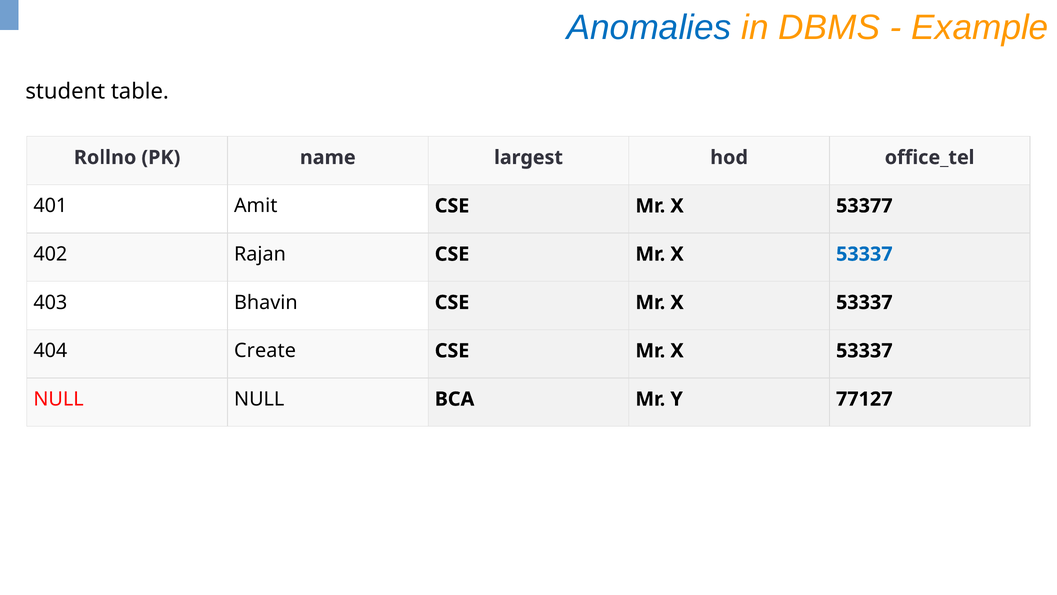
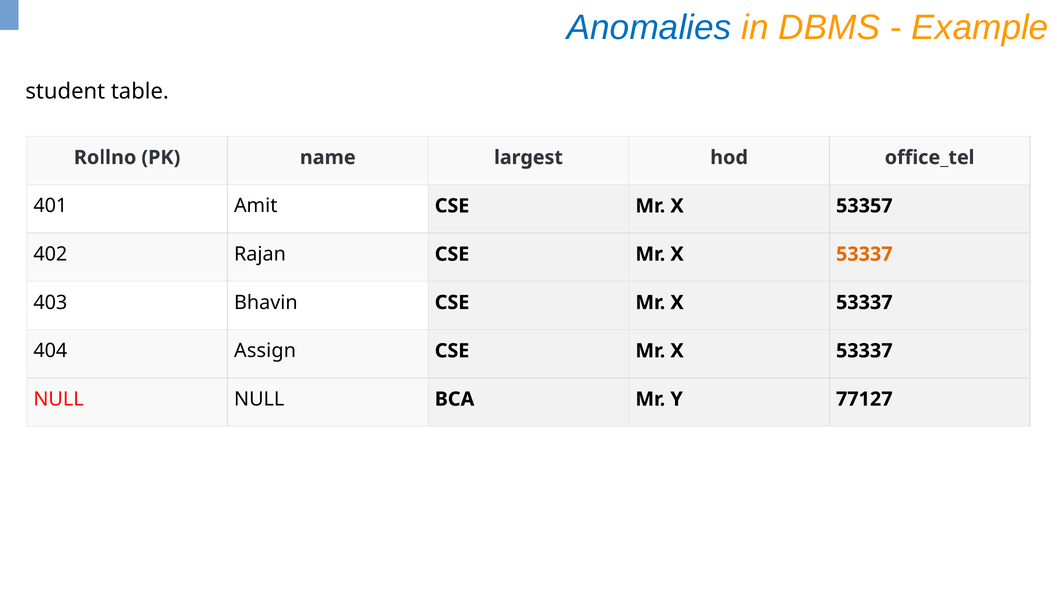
53377: 53377 -> 53357
53337 at (864, 254) colour: blue -> orange
Create: Create -> Assign
